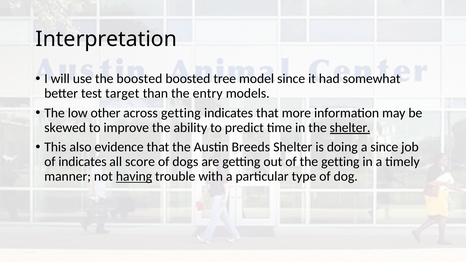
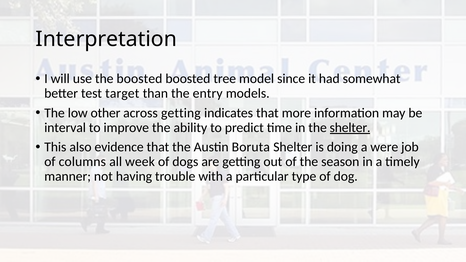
skewed: skewed -> interval
Breeds: Breeds -> Boruta
a since: since -> were
of indicates: indicates -> columns
score: score -> week
the getting: getting -> season
having underline: present -> none
